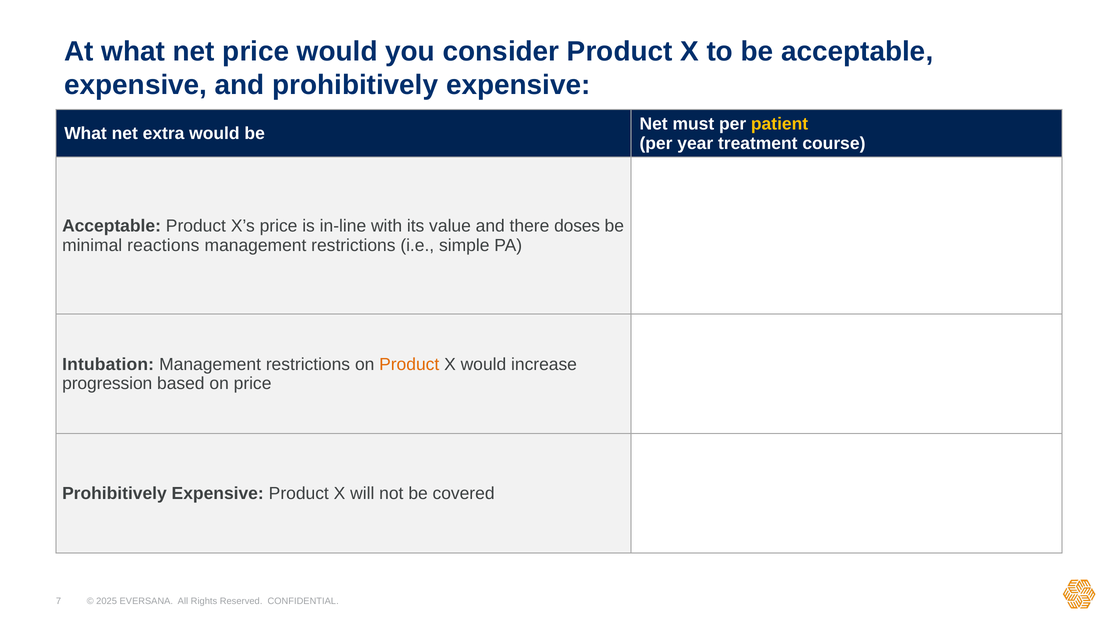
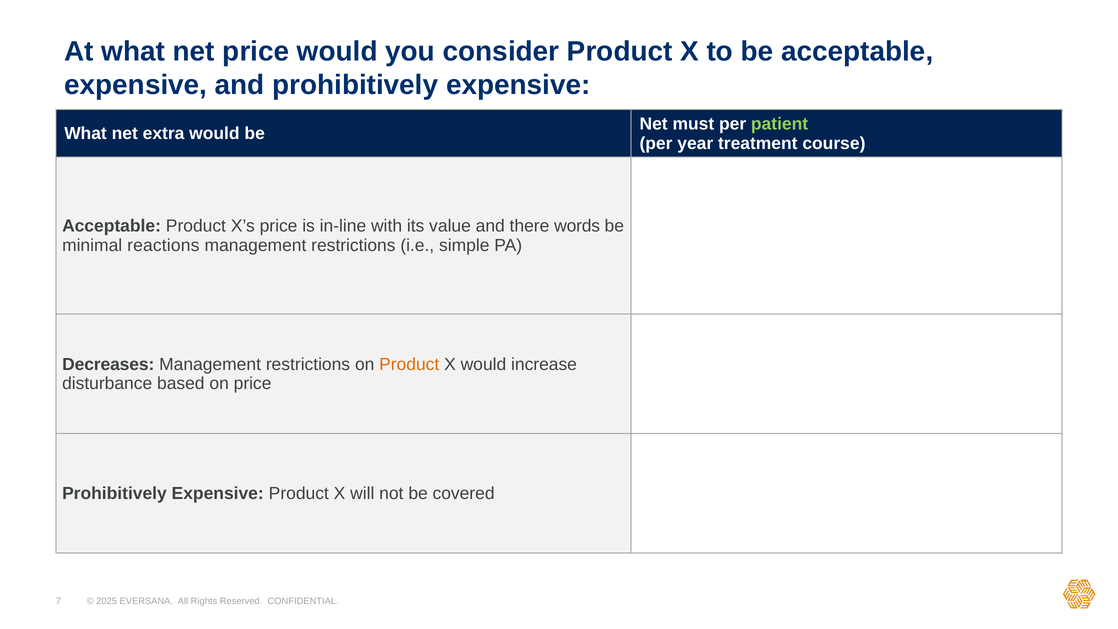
patient colour: yellow -> light green
doses: doses -> words
Intubation: Intubation -> Decreases
progression: progression -> disturbance
